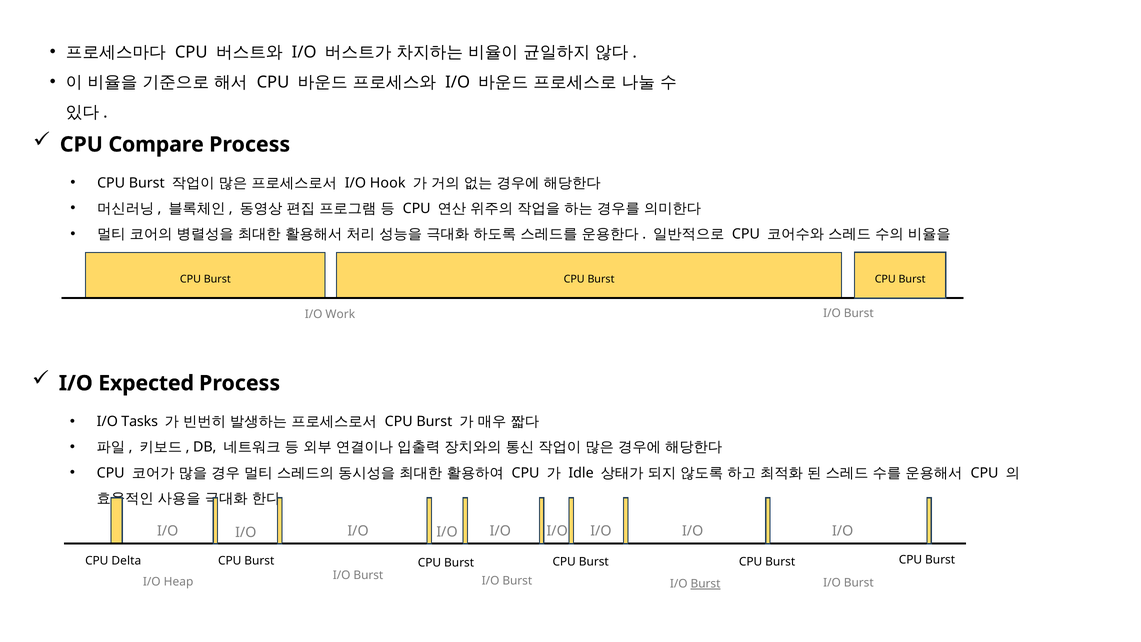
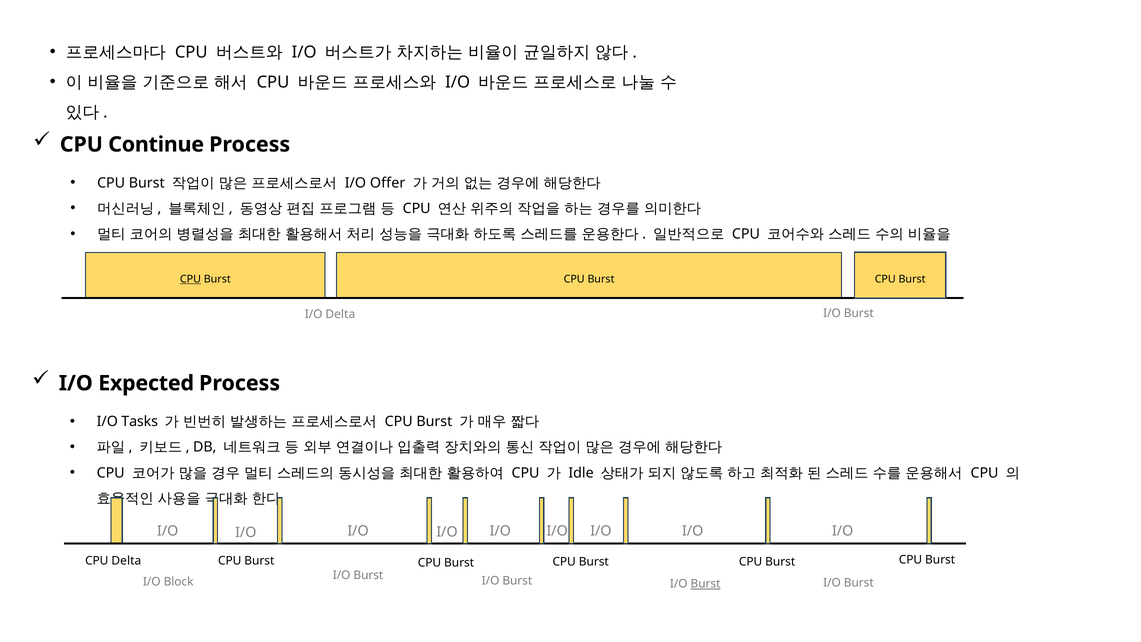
Compare: Compare -> Continue
Hook: Hook -> Offer
CPU at (190, 279) underline: none -> present
I/O Work: Work -> Delta
Heap: Heap -> Block
